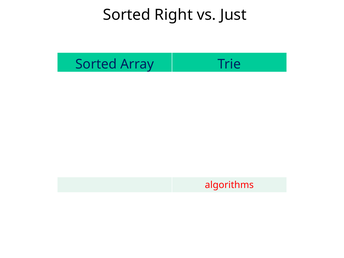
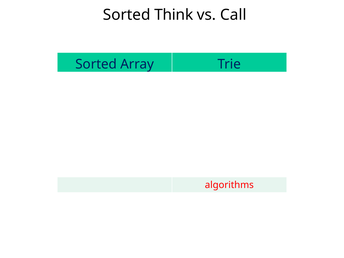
Right: Right -> Think
vs Just: Just -> Call
